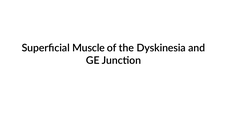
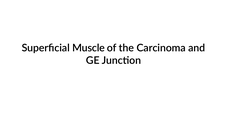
Dyskinesia: Dyskinesia -> Carcinoma
